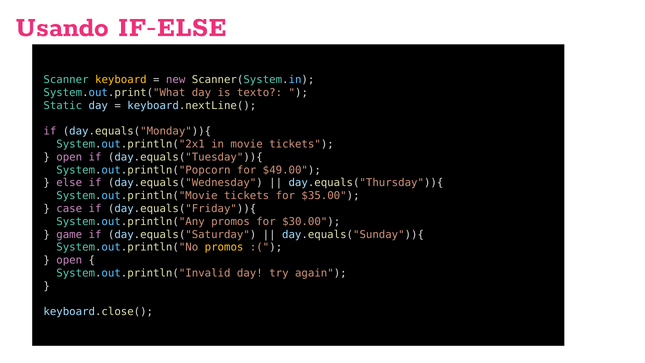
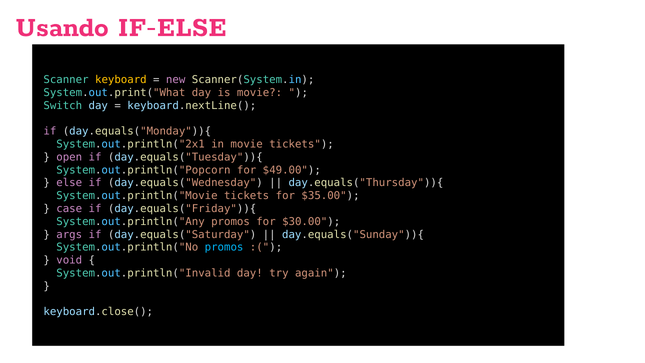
is texto: texto -> movie
Static: Static -> Switch
game: game -> args
promos at (224, 247) colour: yellow -> light blue
open at (69, 260): open -> void
